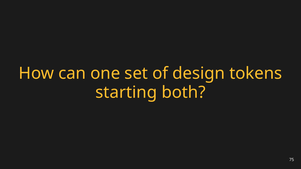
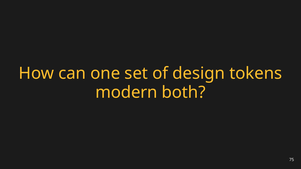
starting: starting -> modern
